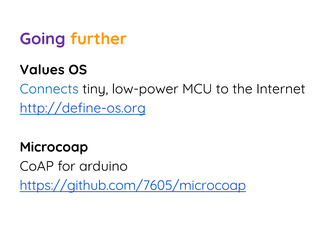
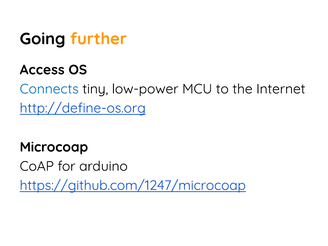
Going colour: purple -> black
Values: Values -> Access
https://github.com/7605/microcoap: https://github.com/7605/microcoap -> https://github.com/1247/microcoap
